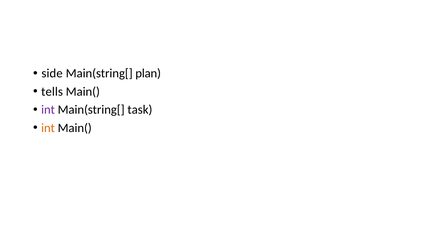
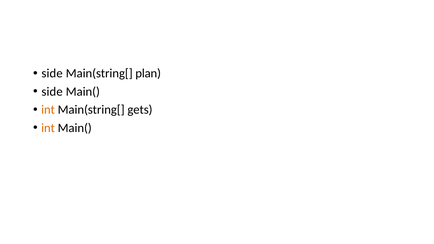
tells at (52, 92): tells -> side
int at (48, 110) colour: purple -> orange
task: task -> gets
